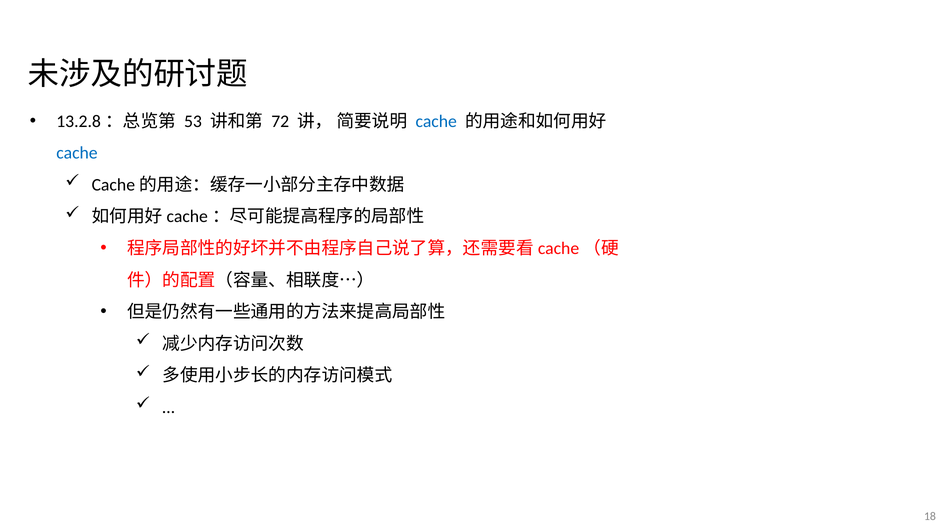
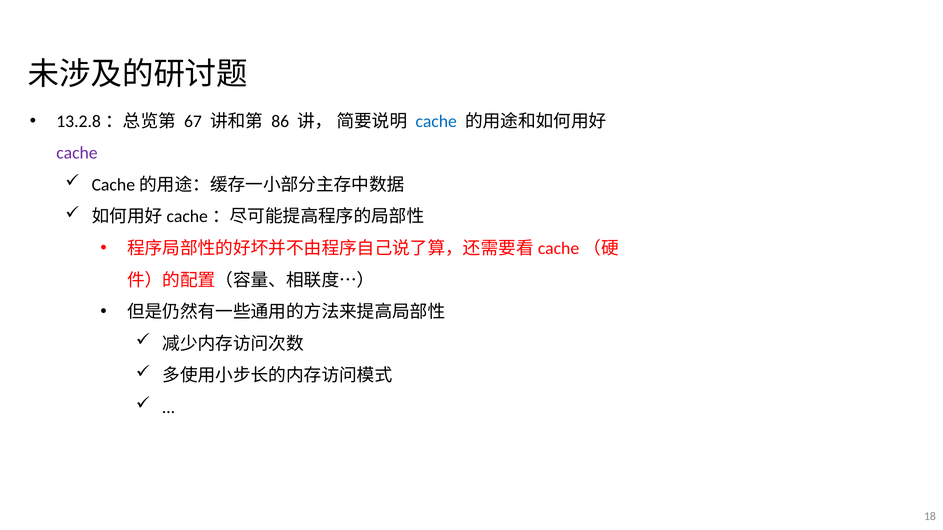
53: 53 -> 67
72: 72 -> 86
cache at (77, 153) colour: blue -> purple
